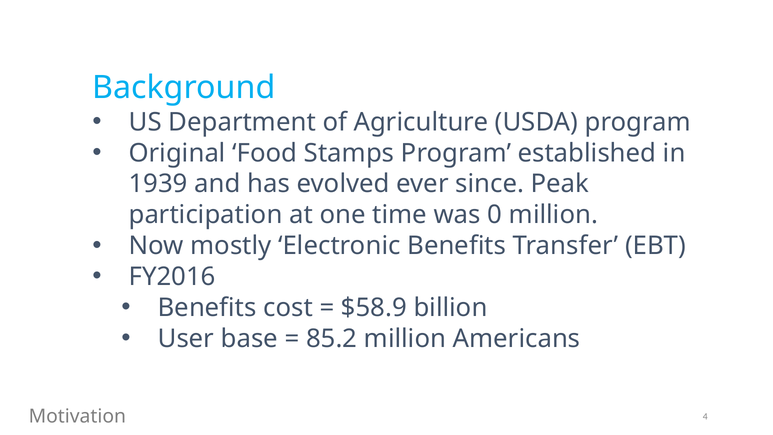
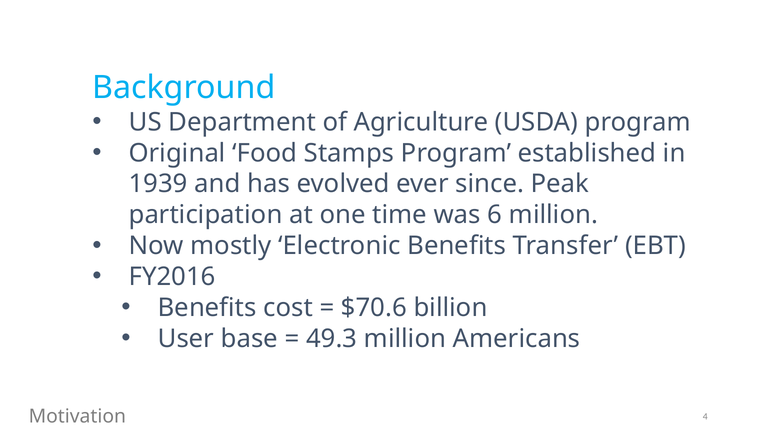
0: 0 -> 6
$58.9: $58.9 -> $70.6
85.2: 85.2 -> 49.3
